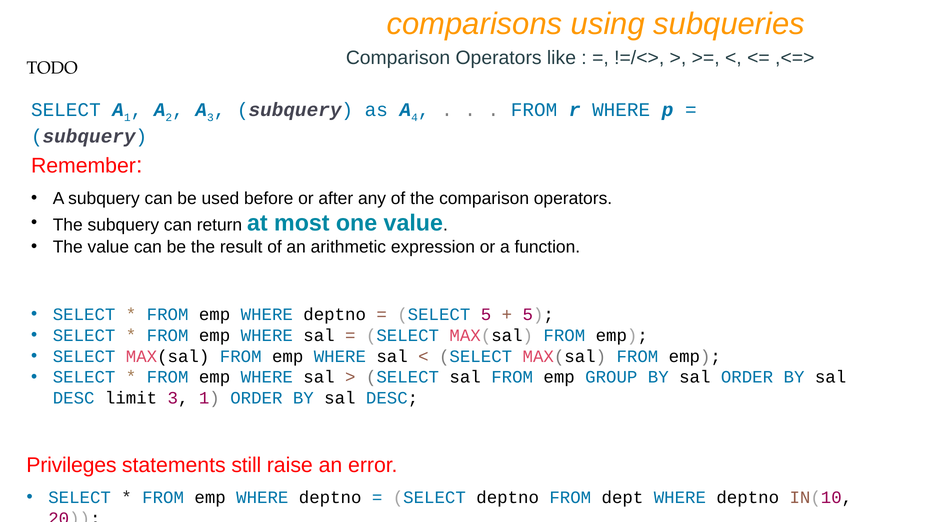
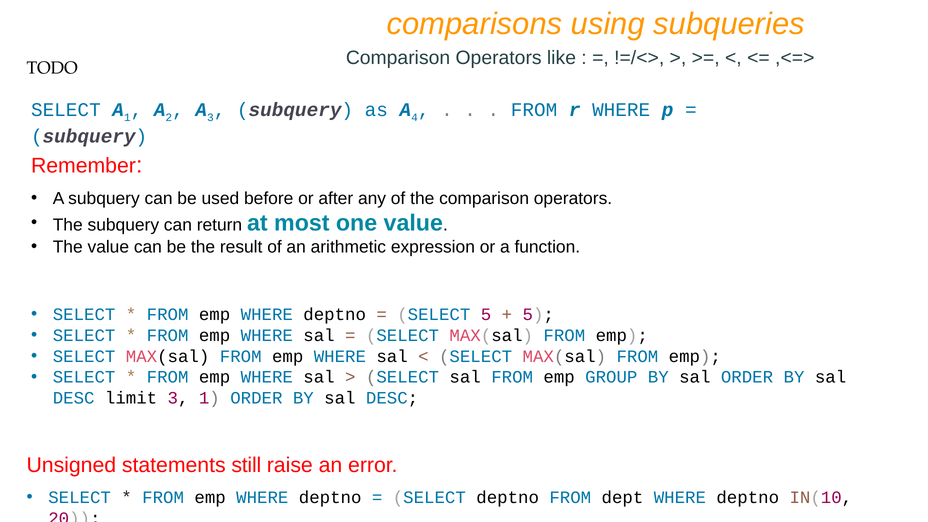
Privileges: Privileges -> Unsigned
